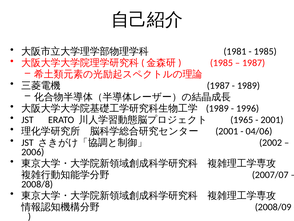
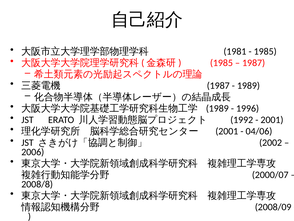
1965: 1965 -> 1992
2007/07: 2007/07 -> 2000/07
